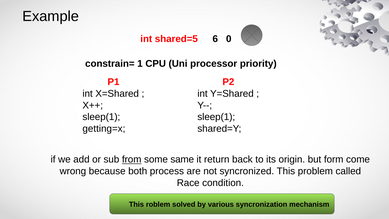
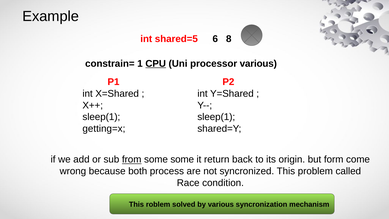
0: 0 -> 8
CPU underline: none -> present
processor priority: priority -> various
some same: same -> some
